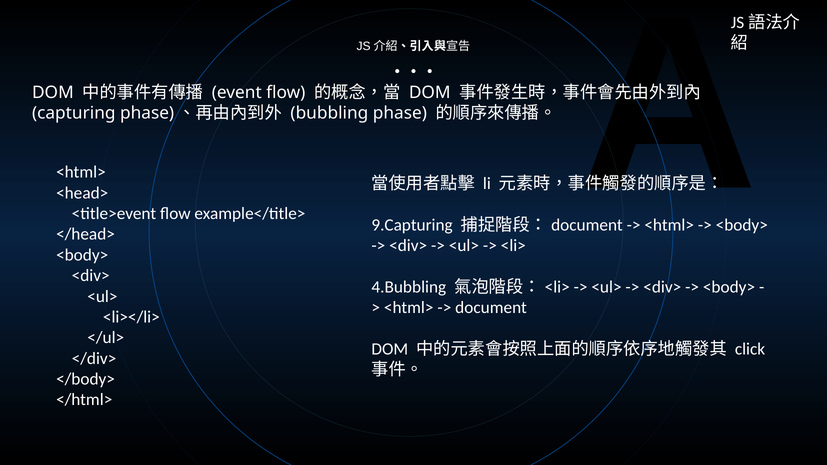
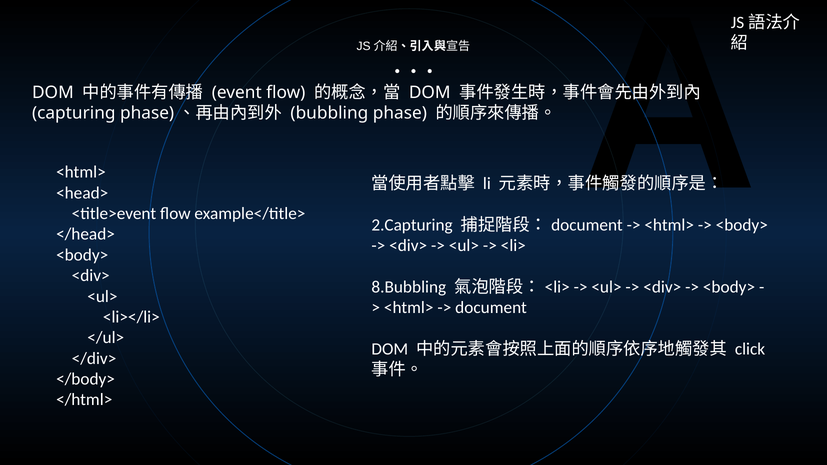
9.Capturing: 9.Capturing -> 2.Capturing
4.Bubbling: 4.Bubbling -> 8.Bubbling
